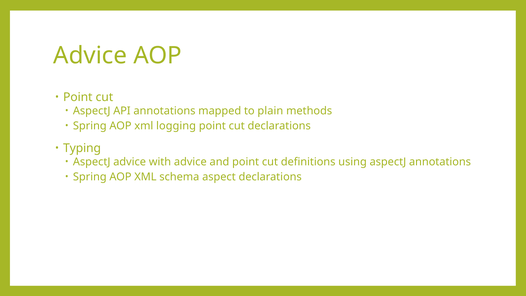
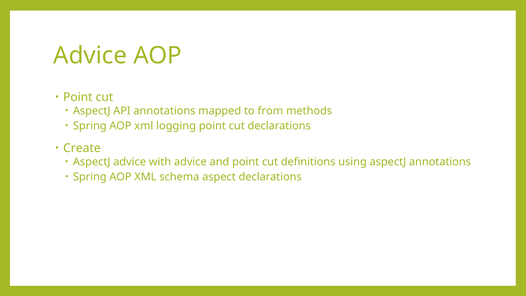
plain: plain -> from
Typing: Typing -> Create
